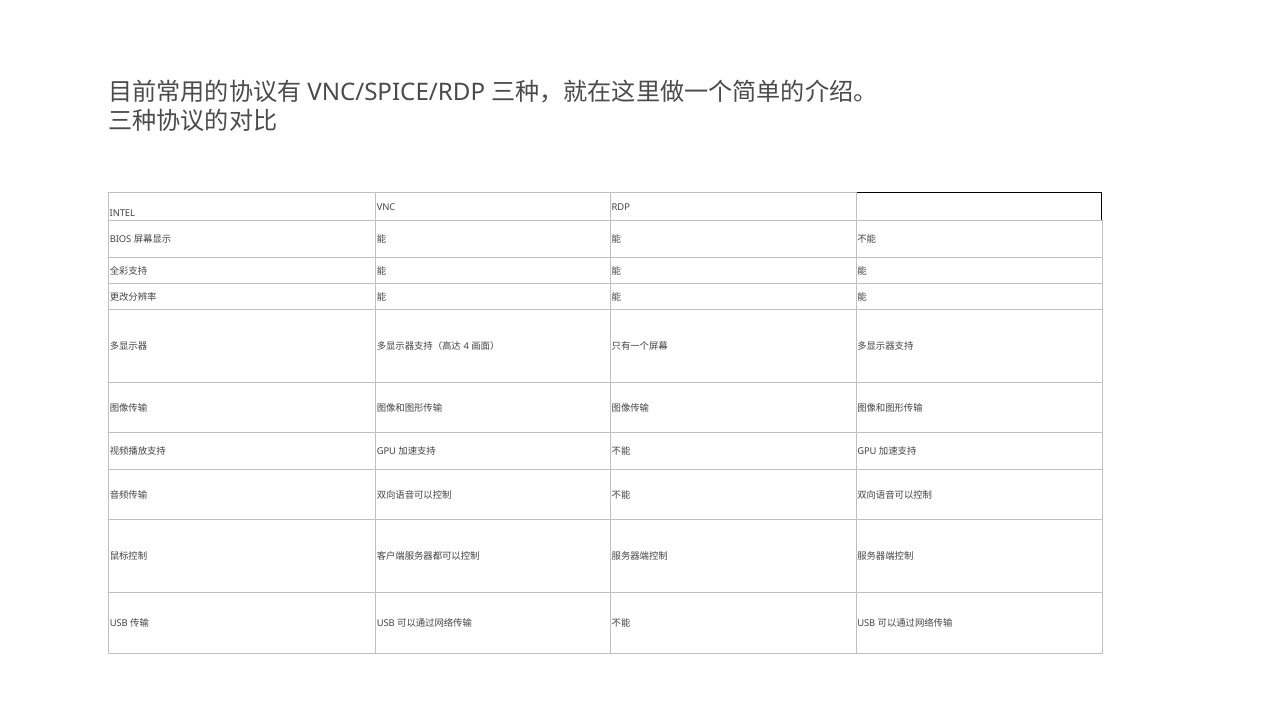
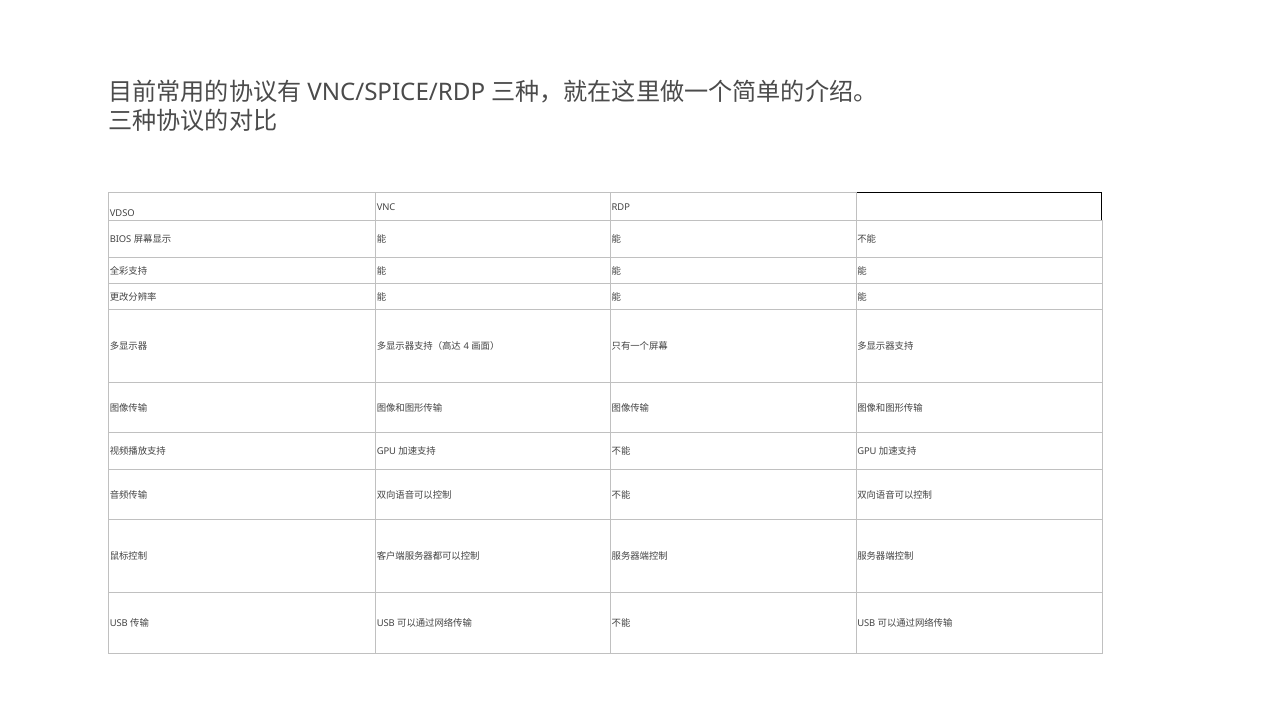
INTEL: INTEL -> VDSO
